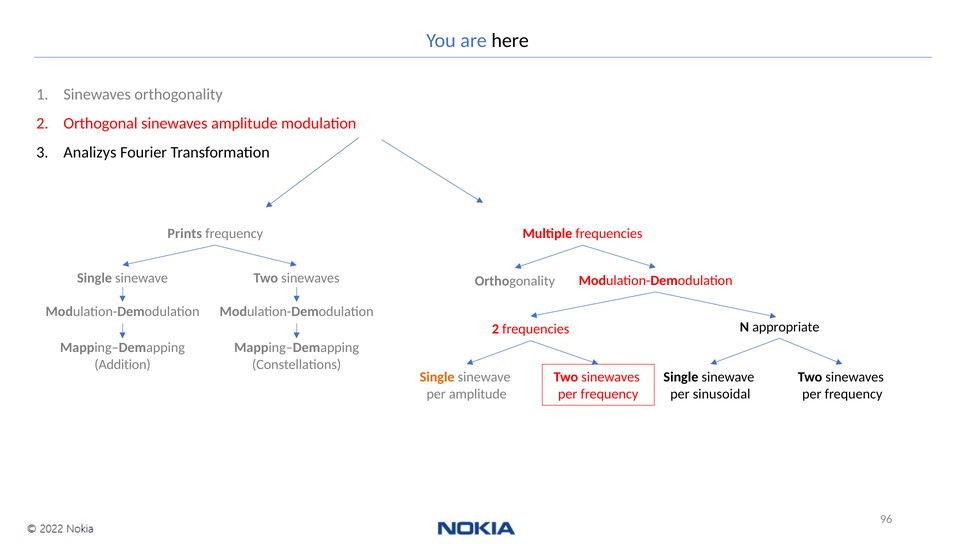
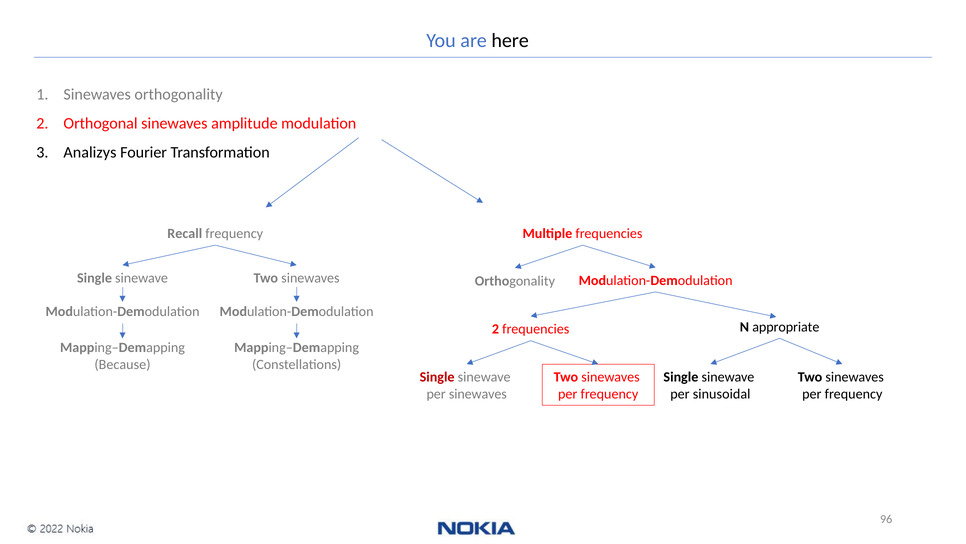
Prints: Prints -> Recall
Addition: Addition -> Because
Single at (437, 377) colour: orange -> red
per amplitude: amplitude -> sinewaves
